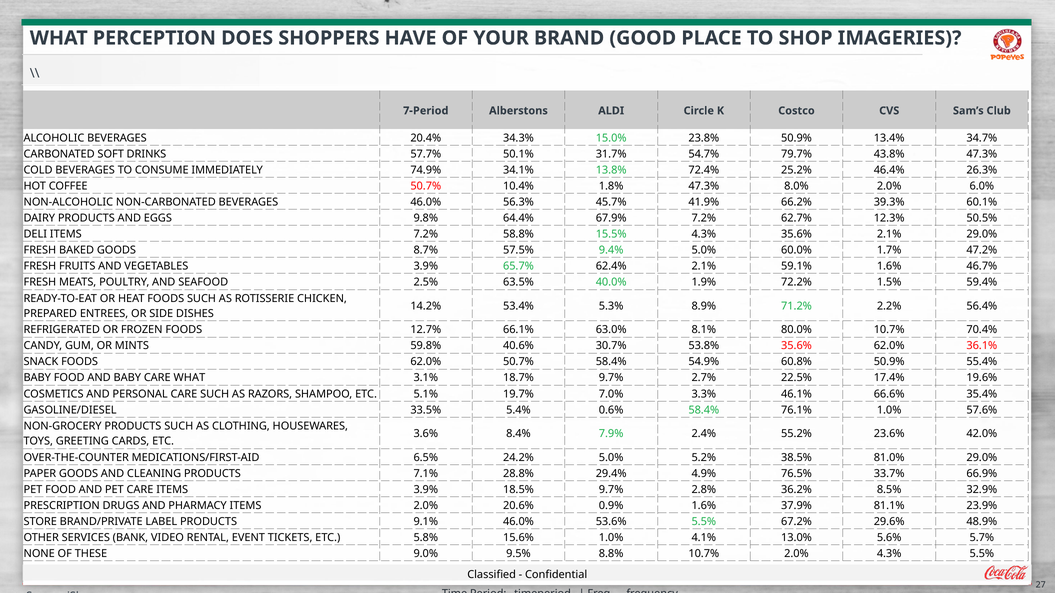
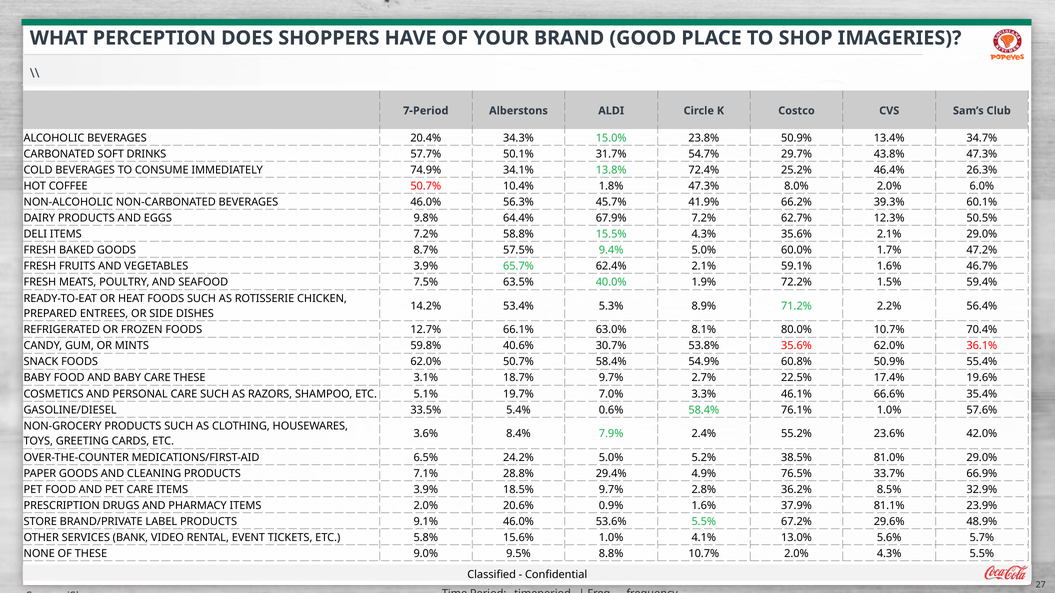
79.7%: 79.7% -> 29.7%
2.5%: 2.5% -> 7.5%
CARE WHAT: WHAT -> THESE
